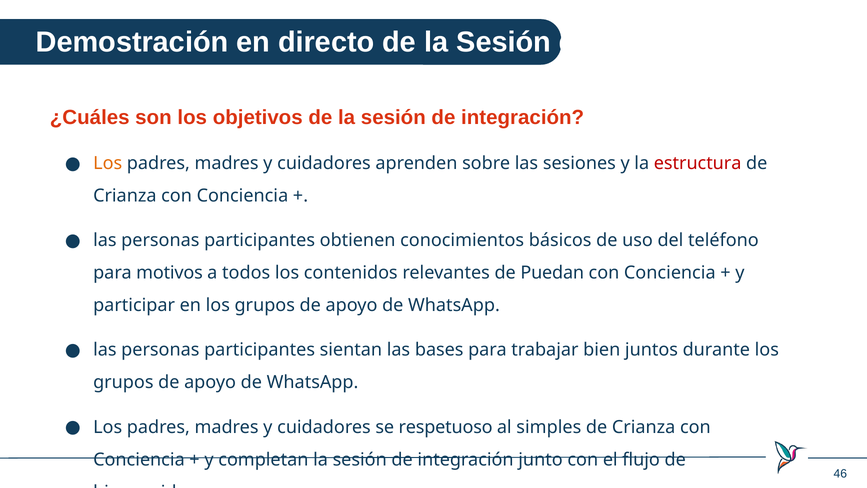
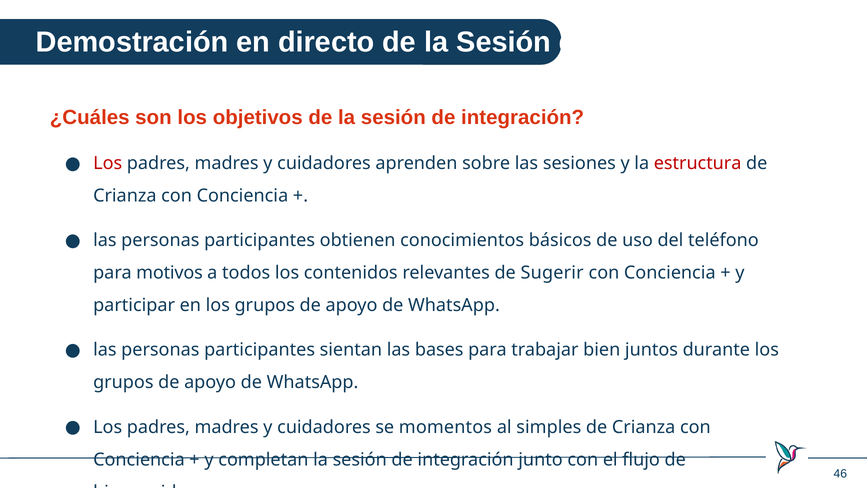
Los at (108, 163) colour: orange -> red
Puedan: Puedan -> Sugerir
respetuoso: respetuoso -> momentos
